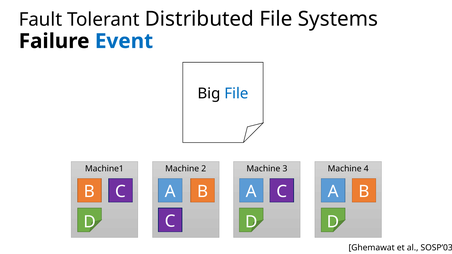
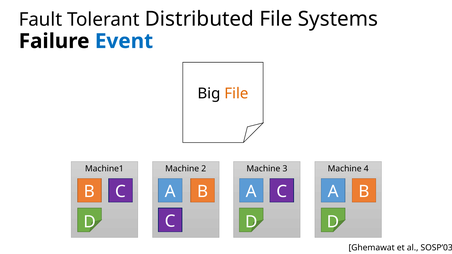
File at (236, 94) colour: blue -> orange
